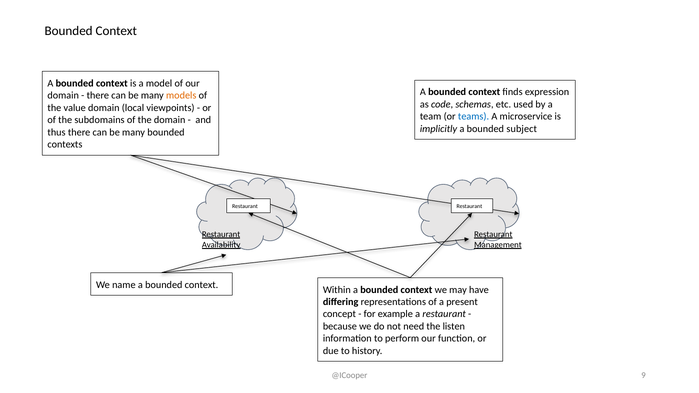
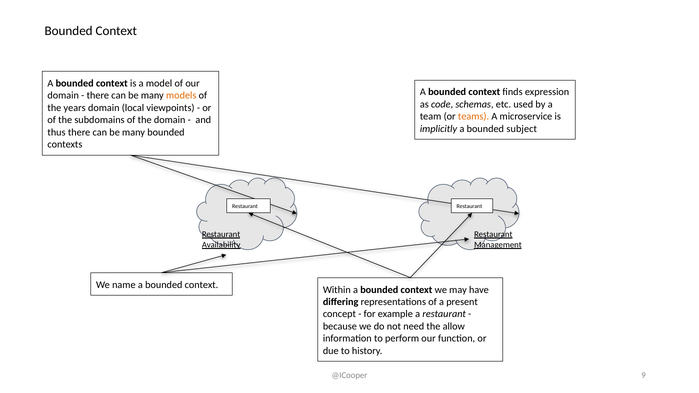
value: value -> years
teams colour: blue -> orange
listen: listen -> allow
